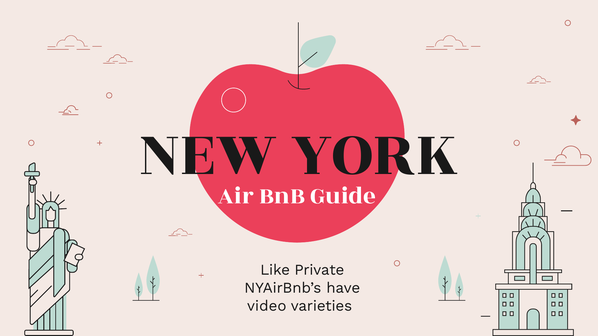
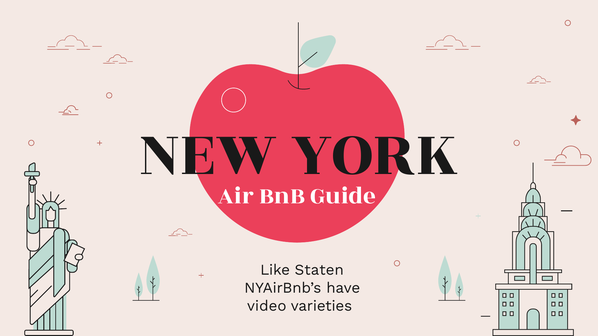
Private: Private -> Staten
